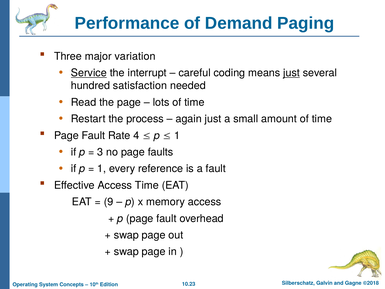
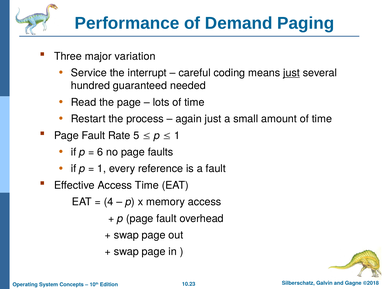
Service underline: present -> none
satisfaction: satisfaction -> guaranteed
4: 4 -> 5
3: 3 -> 6
9: 9 -> 4
